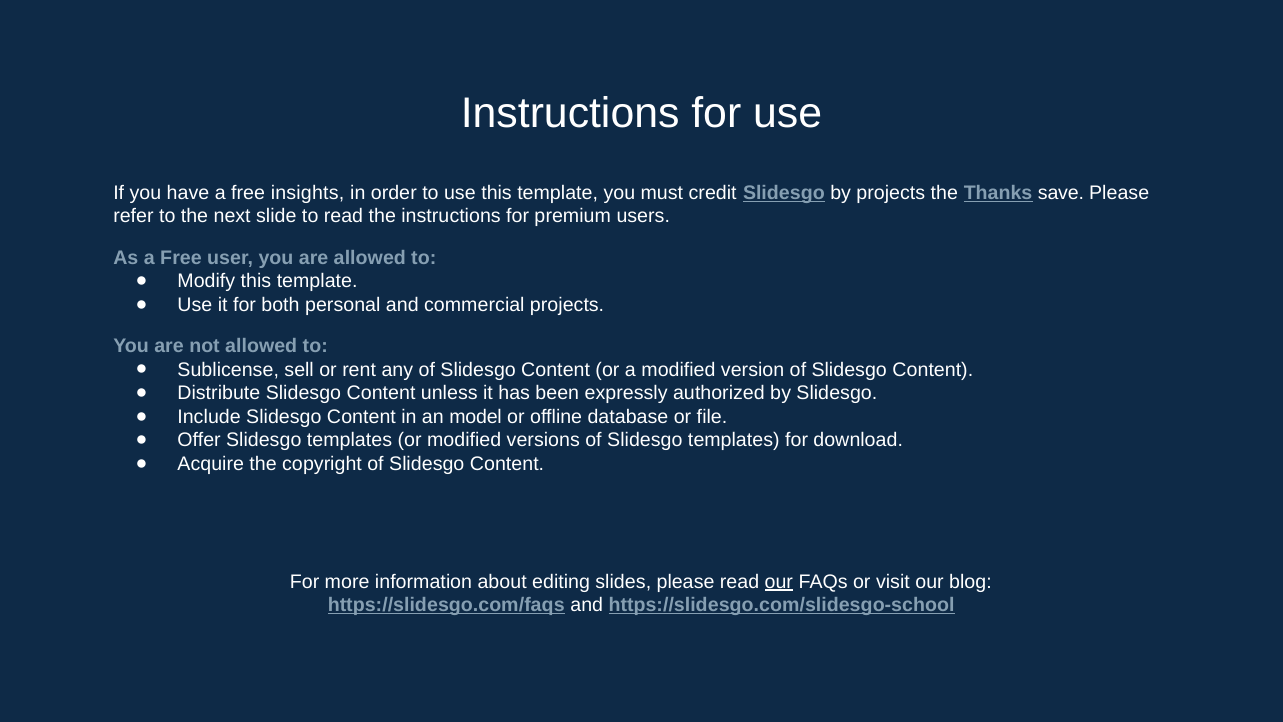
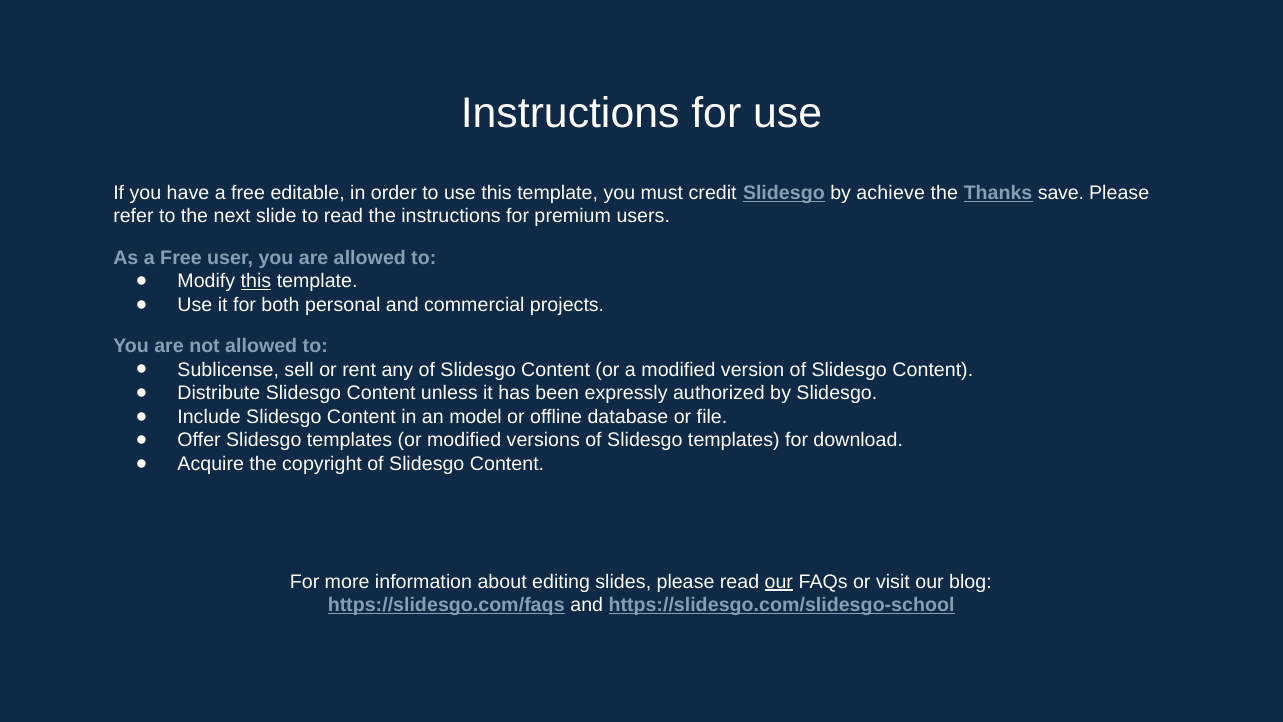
insights: insights -> editable
by projects: projects -> achieve
this at (256, 281) underline: none -> present
